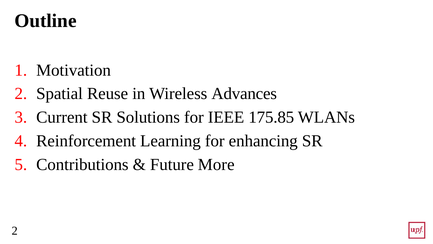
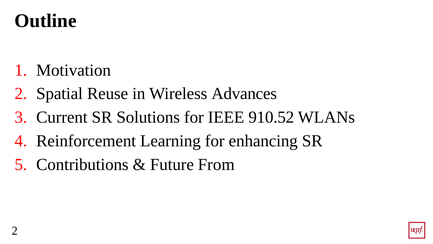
175.85: 175.85 -> 910.52
More: More -> From
